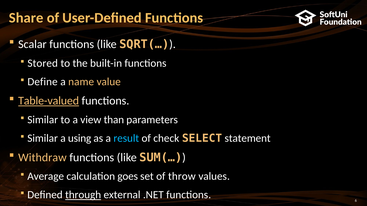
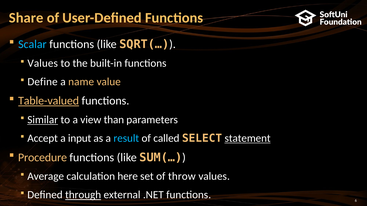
Scalar colour: white -> light blue
Stored at (43, 63): Stored -> Values
Similar at (43, 120) underline: none -> present
Similar at (43, 139): Similar -> Accept
using: using -> input
check: check -> called
statement underline: none -> present
Withdraw: Withdraw -> Procedure
goes: goes -> here
